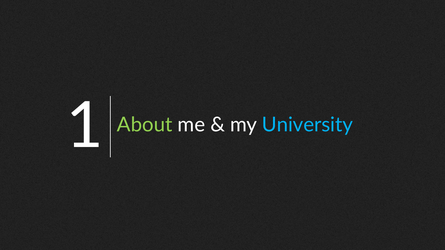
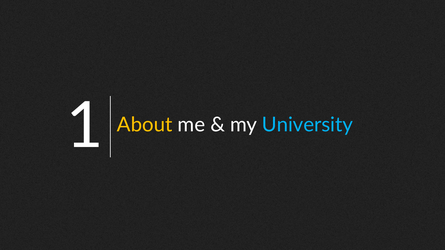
About colour: light green -> yellow
